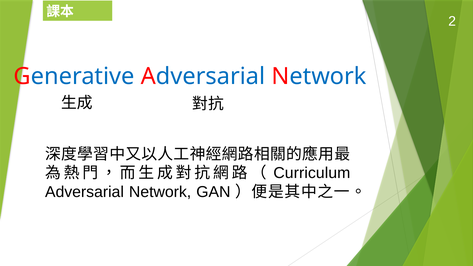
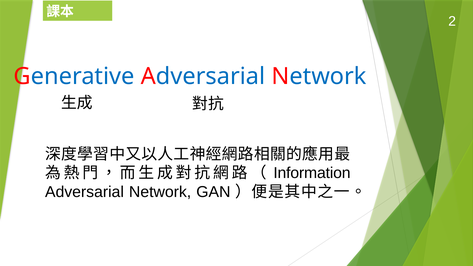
Curriculum: Curriculum -> Information
